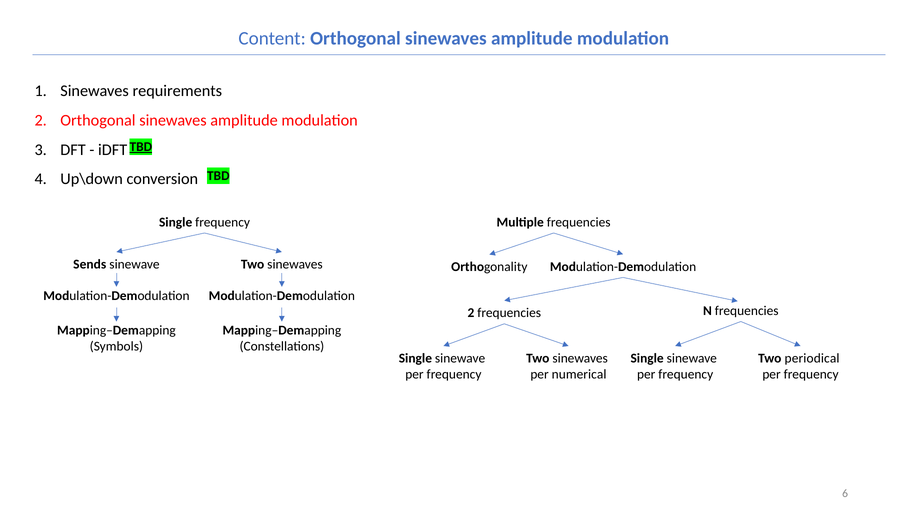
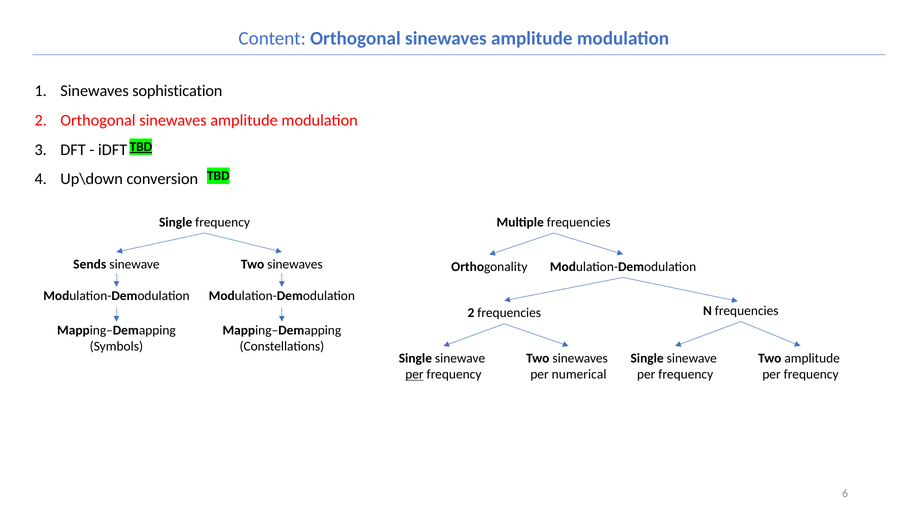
requirements: requirements -> sophistication
Two periodical: periodical -> amplitude
per at (414, 374) underline: none -> present
